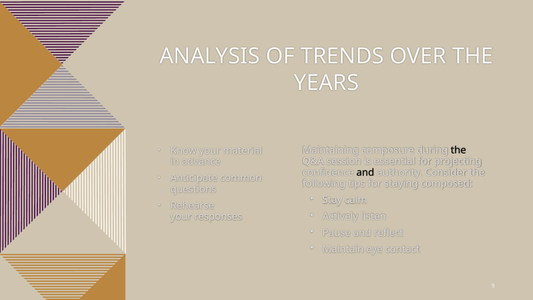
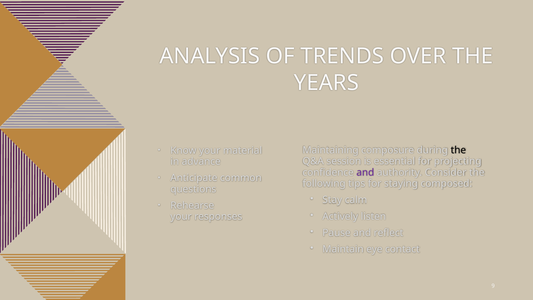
and at (365, 172) colour: black -> purple
